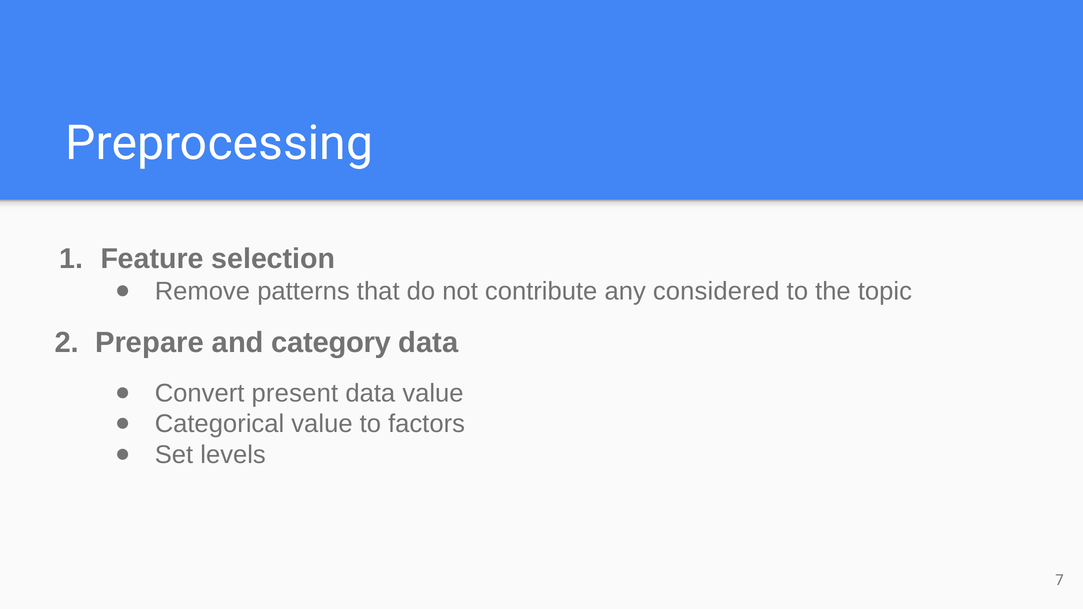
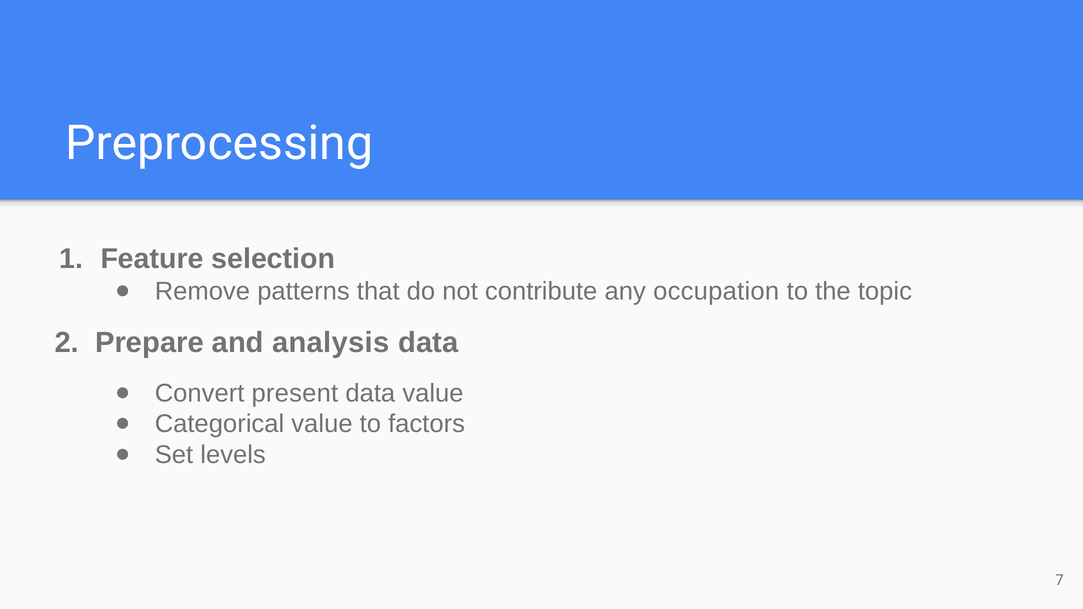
considered: considered -> occupation
category: category -> analysis
